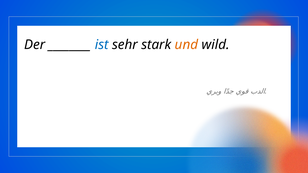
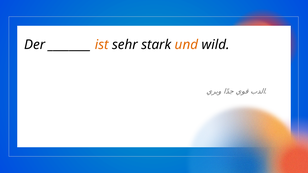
ist colour: blue -> orange
